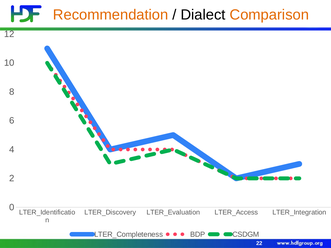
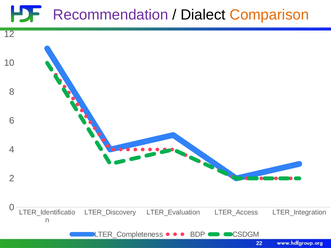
Recommendation colour: orange -> purple
